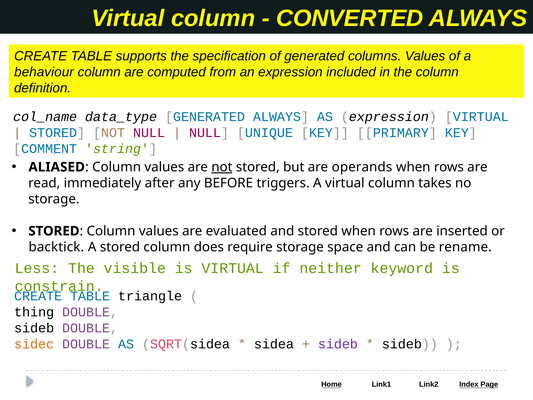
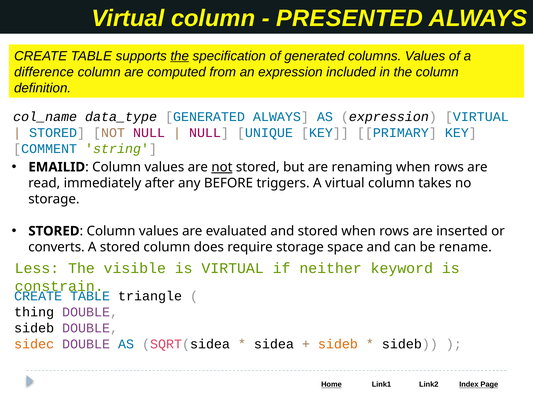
CONVERTED: CONVERTED -> PRESENTED
the at (180, 56) underline: none -> present
behaviour: behaviour -> difference
ALIASED: ALIASED -> EMAILID
operands: operands -> renaming
backtick: backtick -> converts
sideb at (338, 344) colour: purple -> orange
